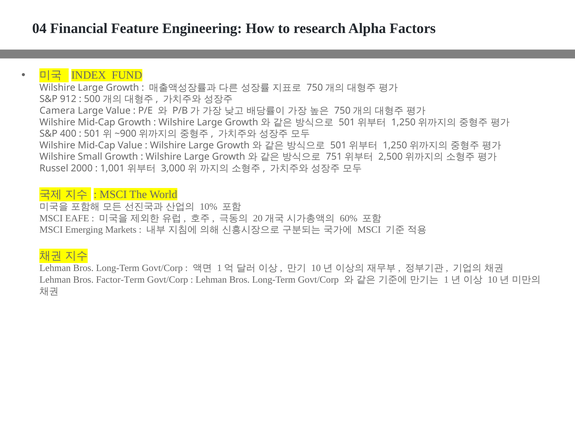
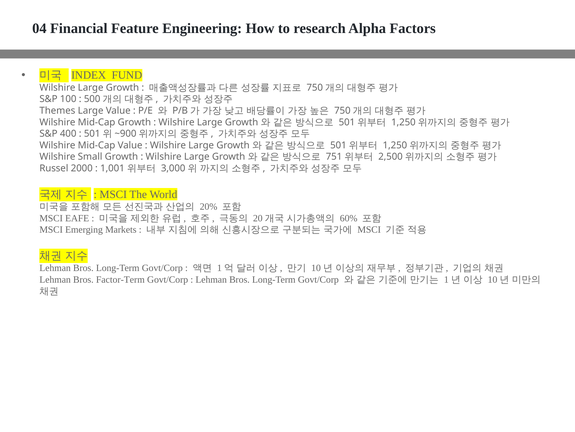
912: 912 -> 100
Camera: Camera -> Themes
10%: 10% -> 20%
